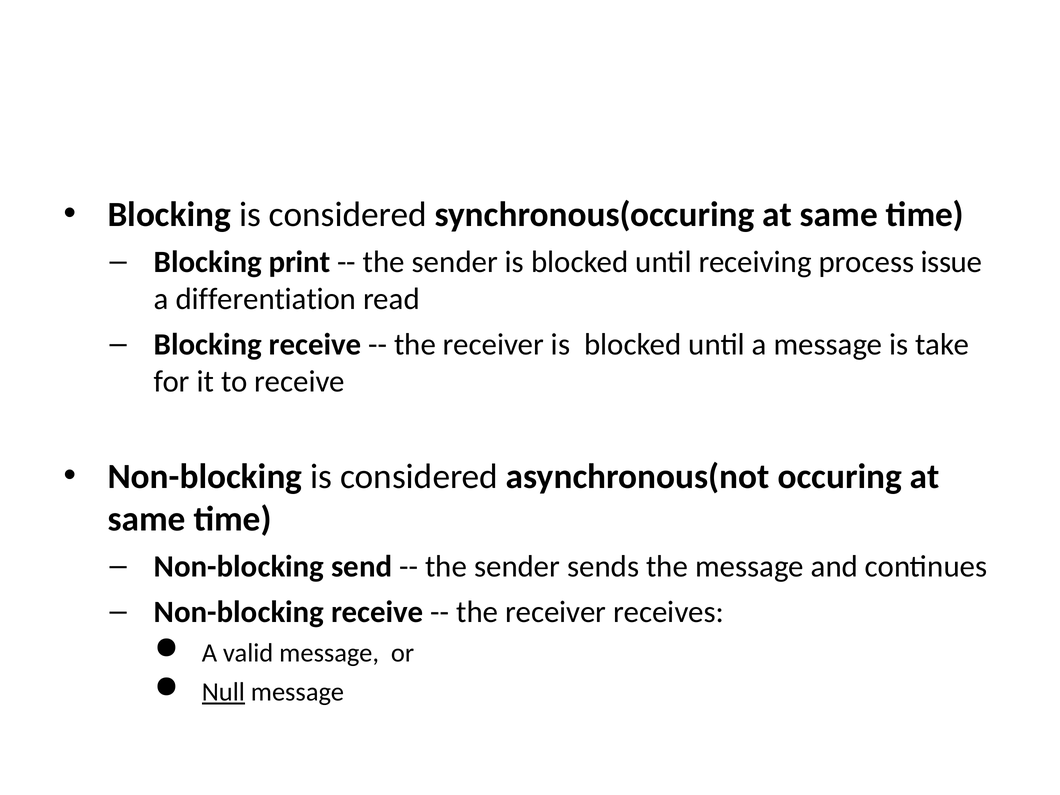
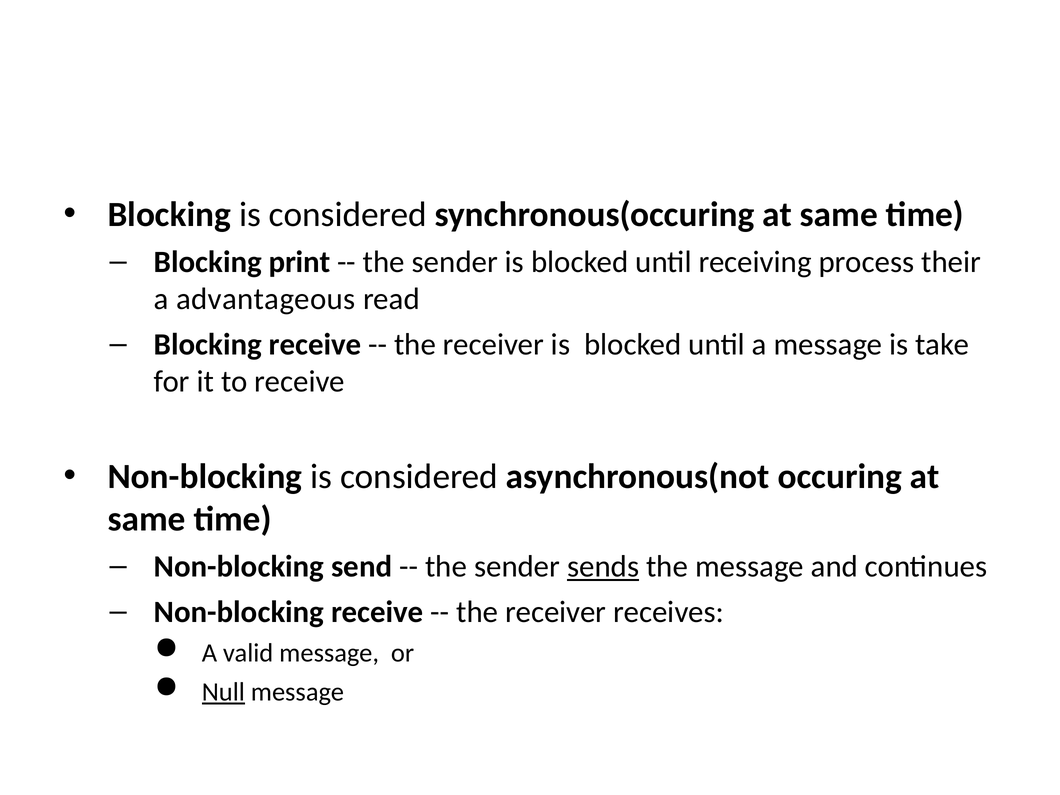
issue: issue -> their
differentiation: differentiation -> advantageous
sends underline: none -> present
